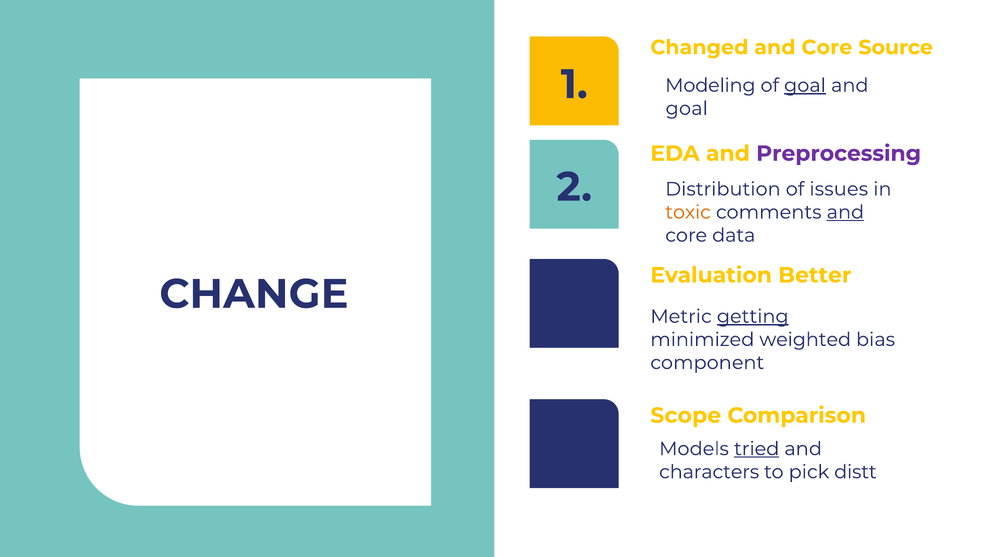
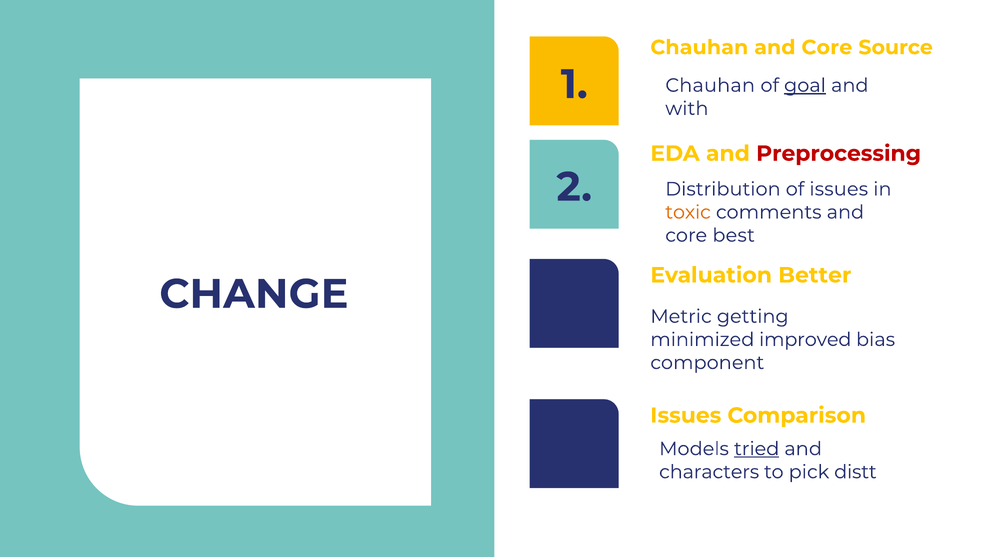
Changed at (699, 47): Changed -> Chauhan
Modeling at (710, 85): Modeling -> Chauhan
goal at (687, 109): goal -> with
Preprocessing colour: purple -> red
and at (845, 212) underline: present -> none
data: data -> best
getting underline: present -> none
weighted: weighted -> improved
Scope at (686, 416): Scope -> Issues
